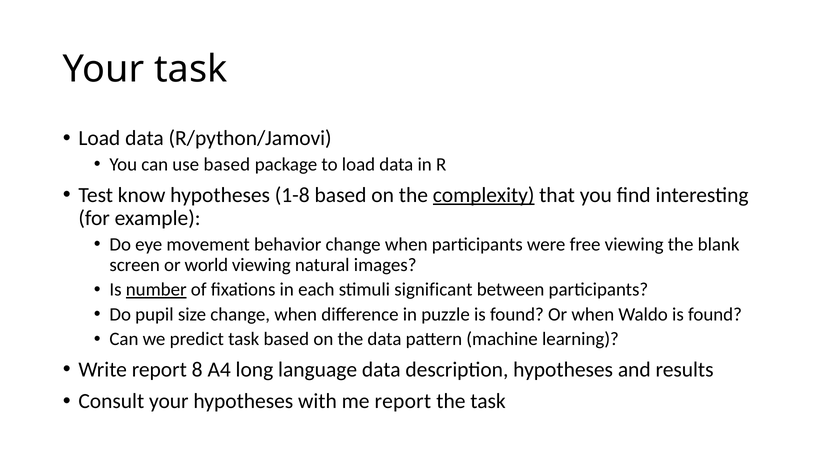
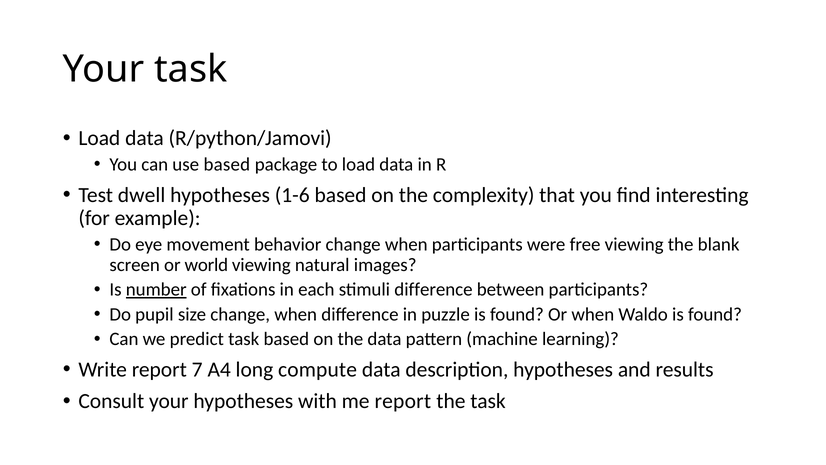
know: know -> dwell
1-8: 1-8 -> 1-6
complexity underline: present -> none
stimuli significant: significant -> difference
8: 8 -> 7
language: language -> compute
